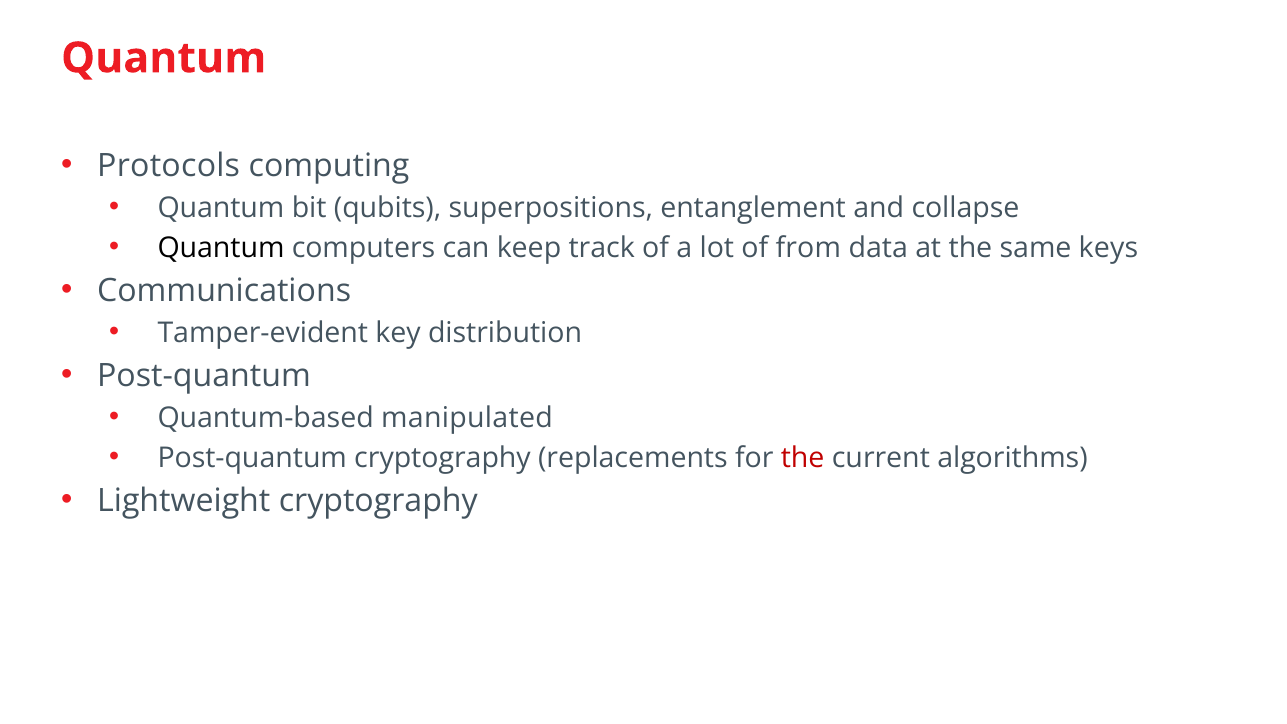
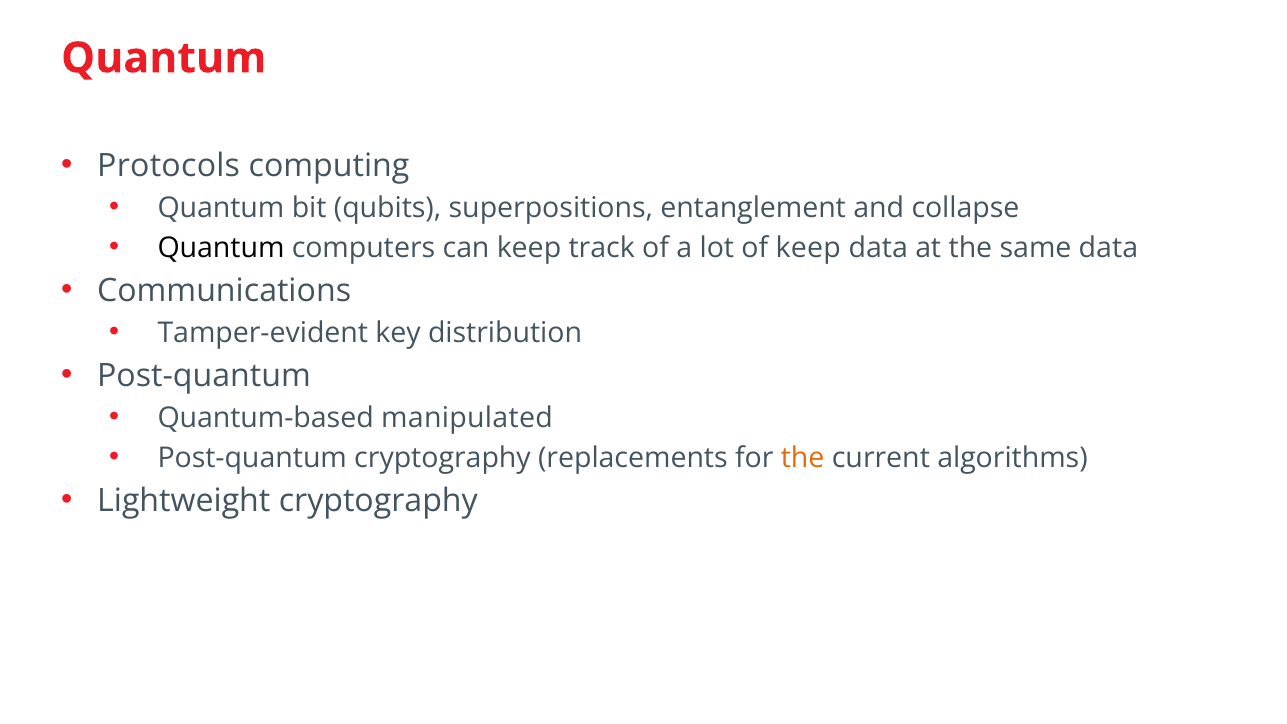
of from: from -> keep
same keys: keys -> data
the at (803, 458) colour: red -> orange
